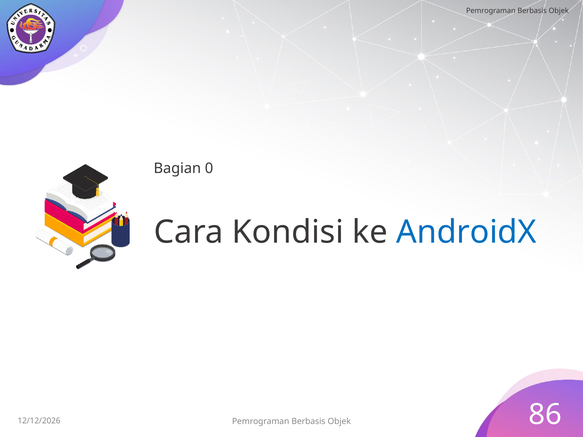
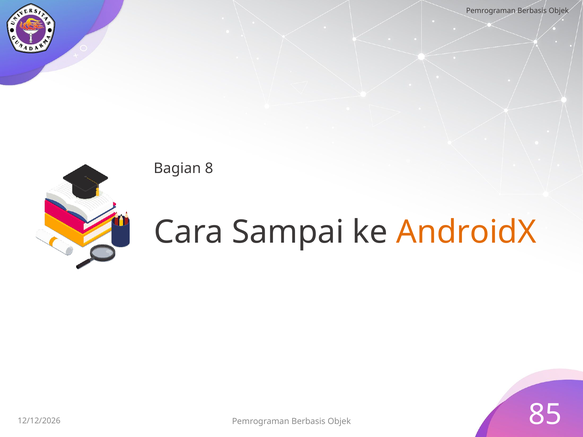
0: 0 -> 8
Kondisi: Kondisi -> Sampai
AndroidX colour: blue -> orange
86: 86 -> 85
